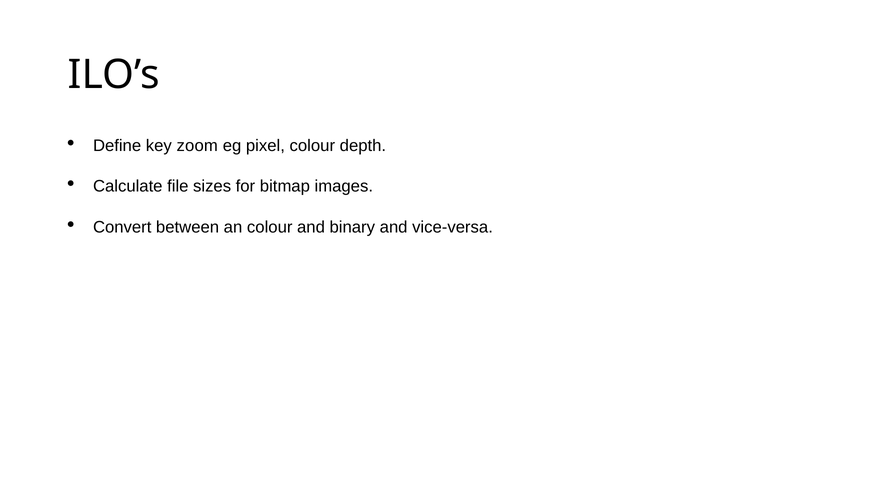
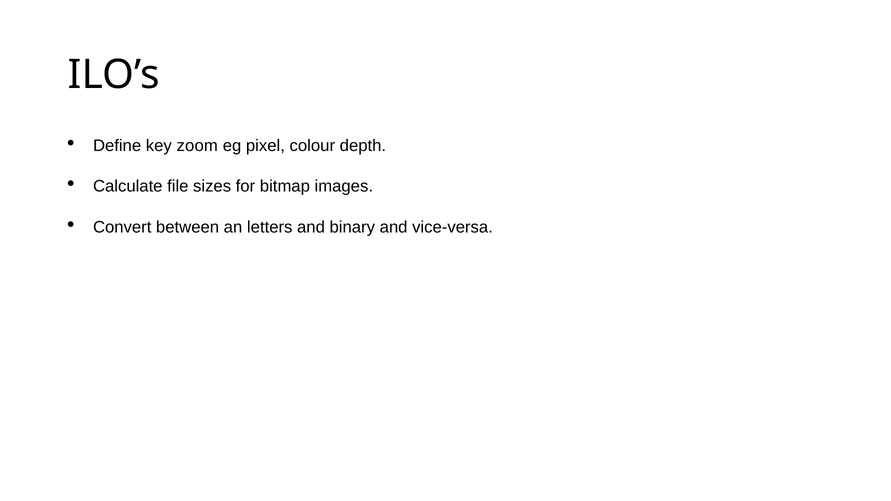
an colour: colour -> letters
